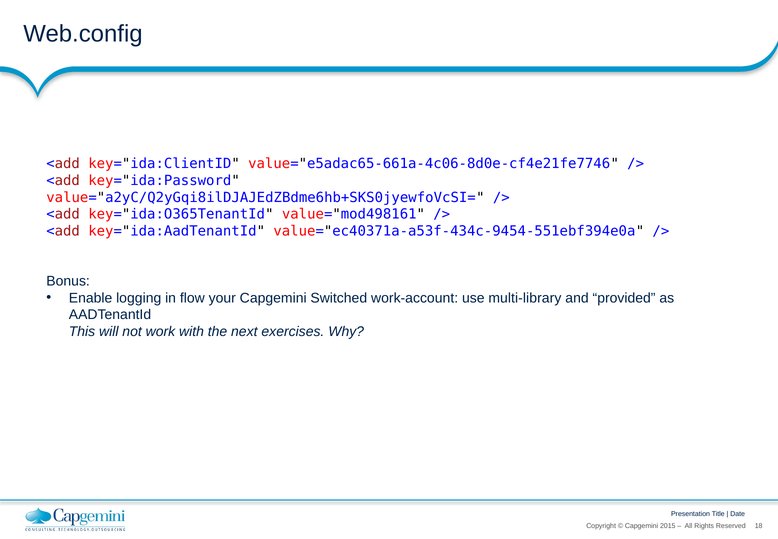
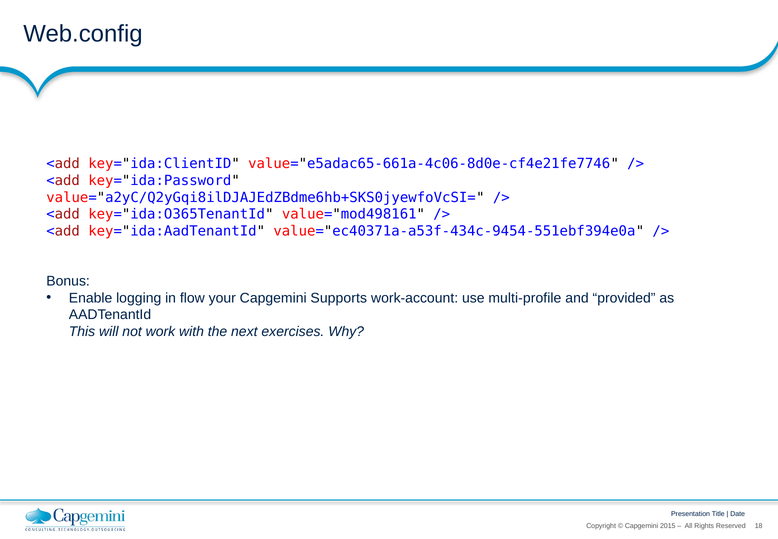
Switched: Switched -> Supports
multi-library: multi-library -> multi-profile
